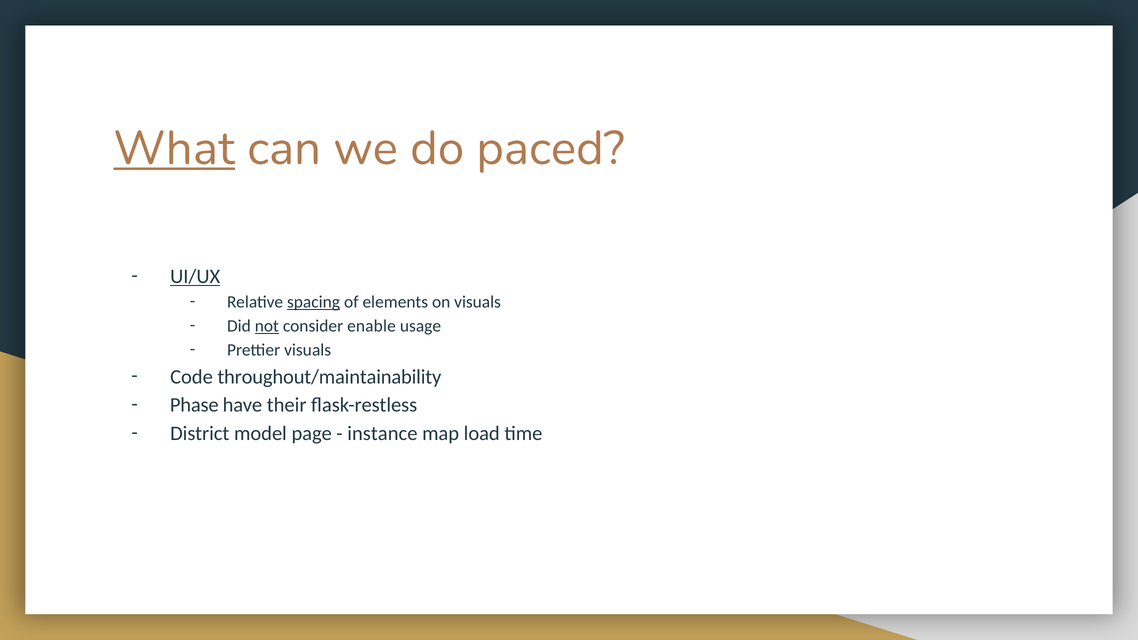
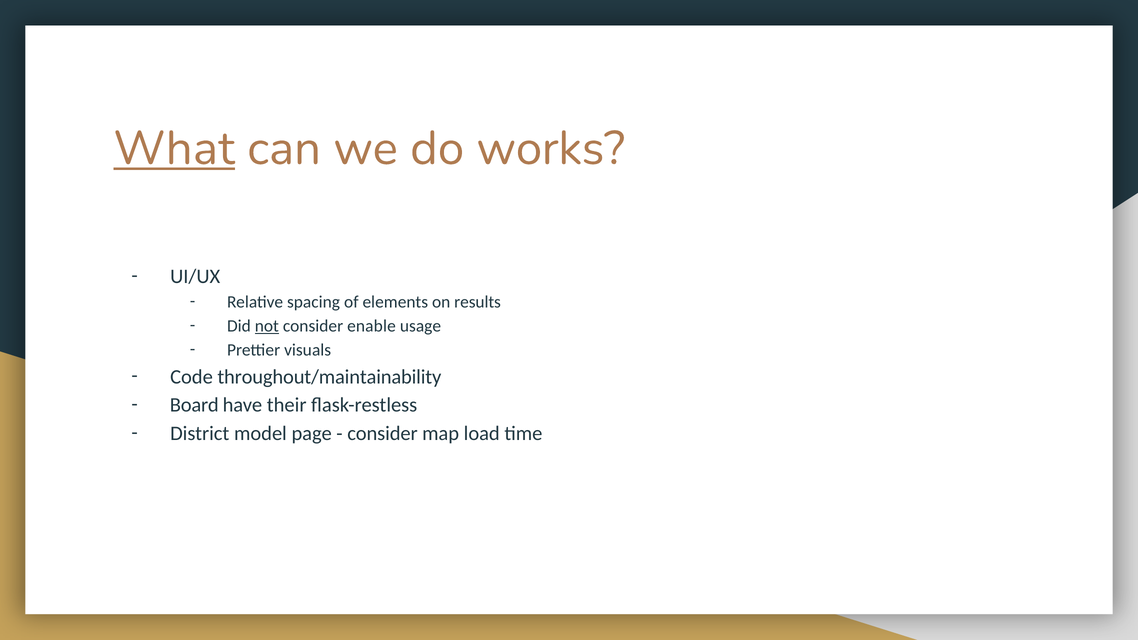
paced: paced -> works
UI/UX underline: present -> none
spacing underline: present -> none
on visuals: visuals -> results
Phase: Phase -> Board
instance at (382, 434): instance -> consider
